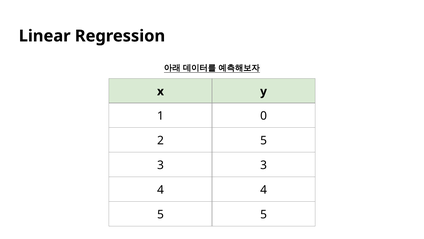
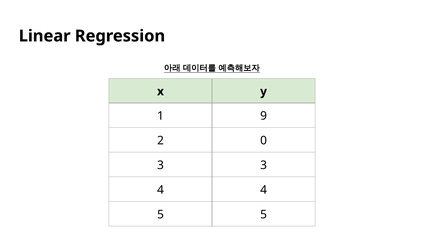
0: 0 -> 9
2 5: 5 -> 0
